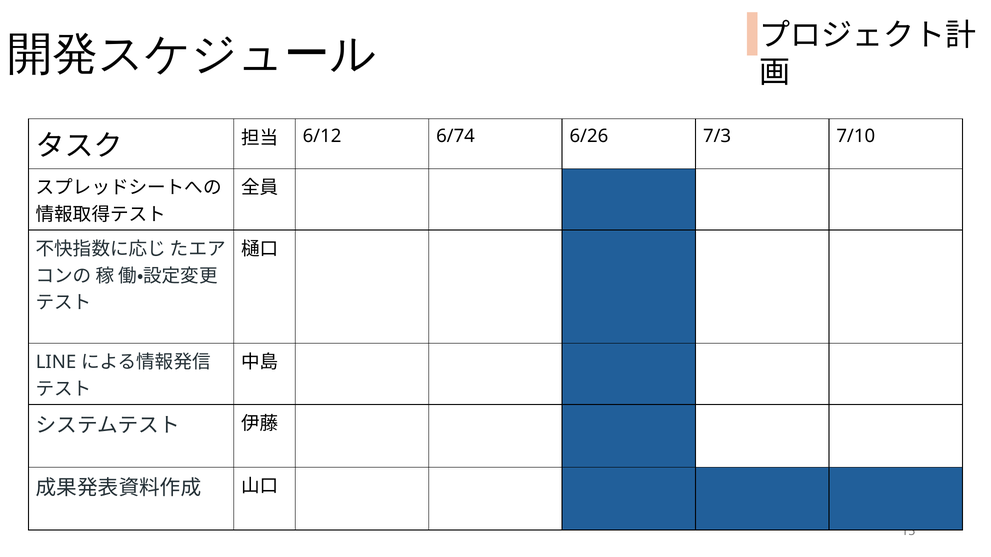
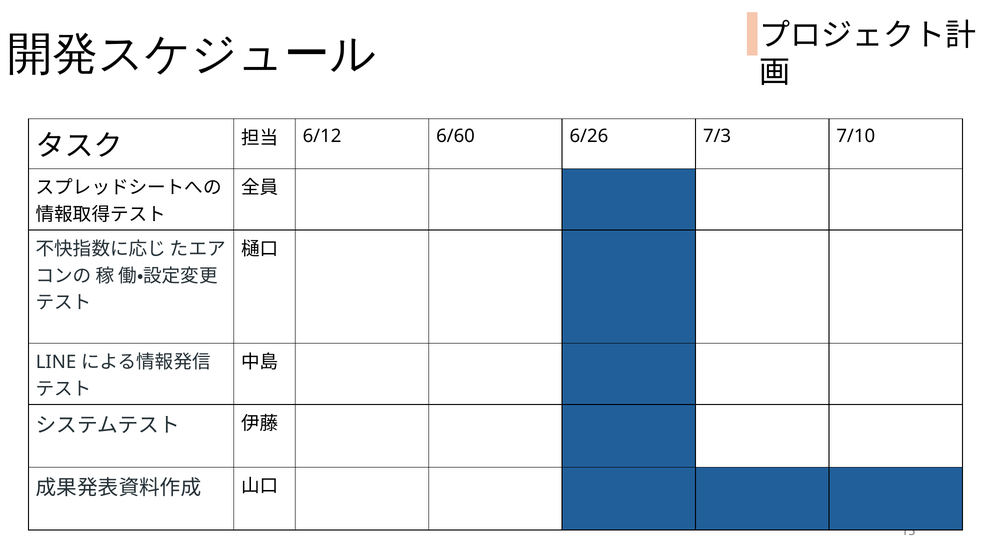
6/74: 6/74 -> 6/60
